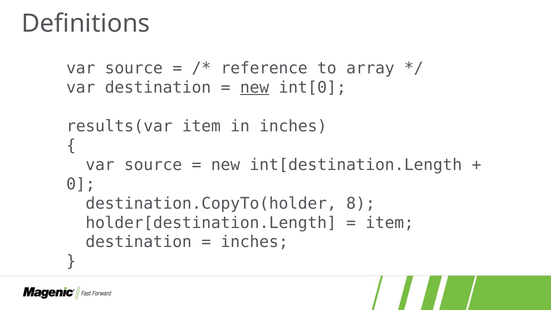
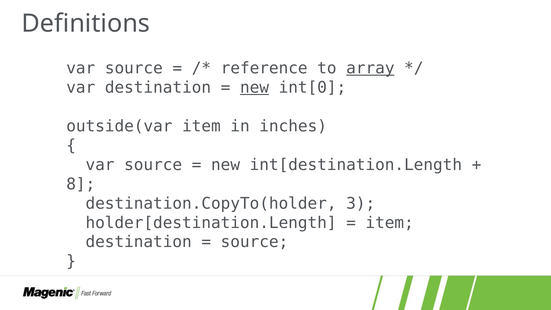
array underline: none -> present
results(var: results(var -> outside(var
0: 0 -> 8
8: 8 -> 3
inches at (254, 242): inches -> source
